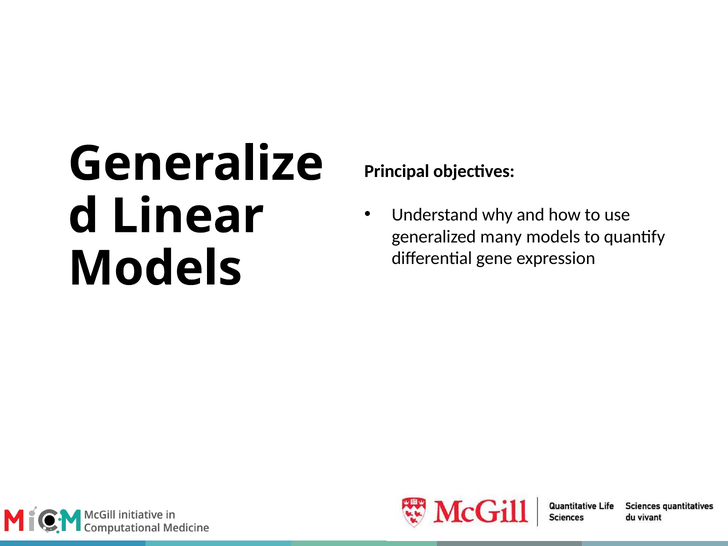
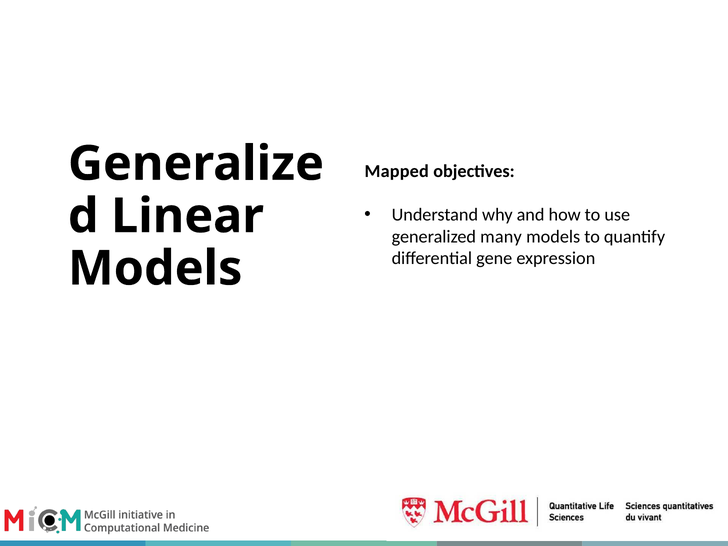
Principal: Principal -> Mapped
